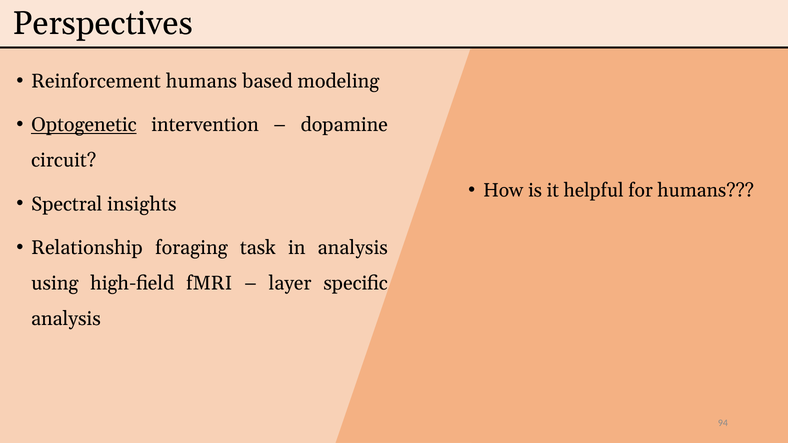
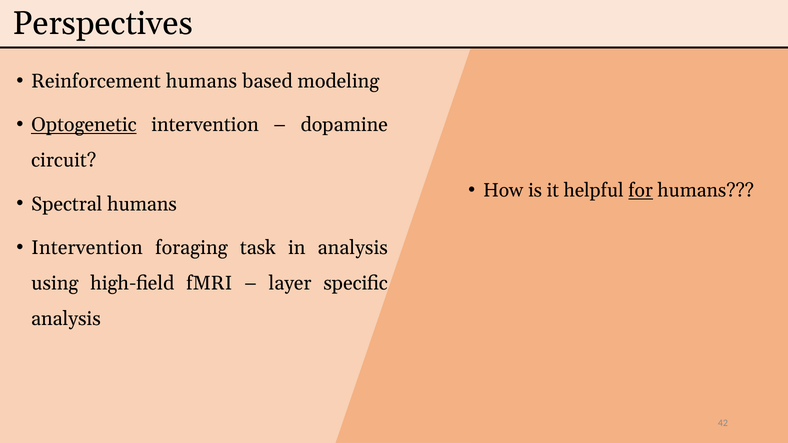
for underline: none -> present
Spectral insights: insights -> humans
Relationship at (87, 248): Relationship -> Intervention
94: 94 -> 42
